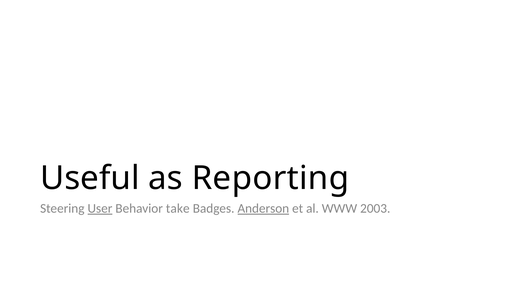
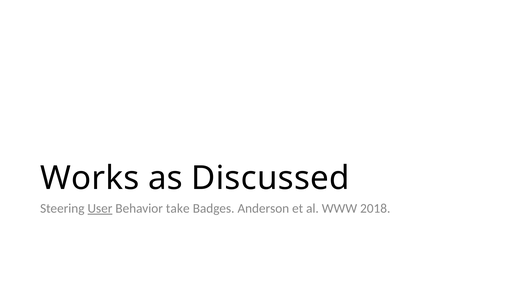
Useful: Useful -> Works
Reporting: Reporting -> Discussed
Anderson underline: present -> none
2003: 2003 -> 2018
